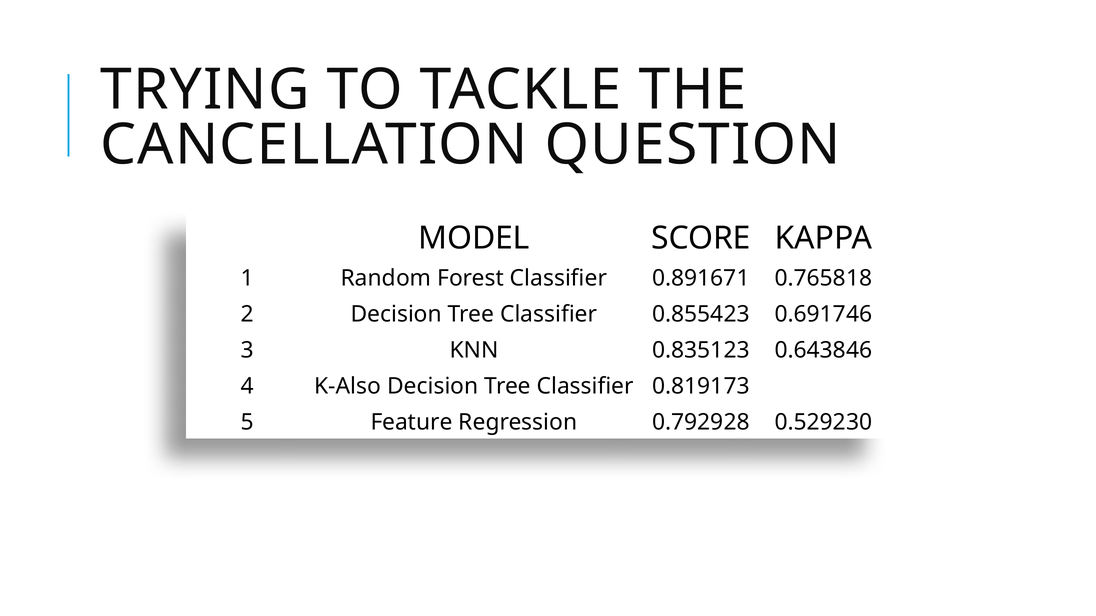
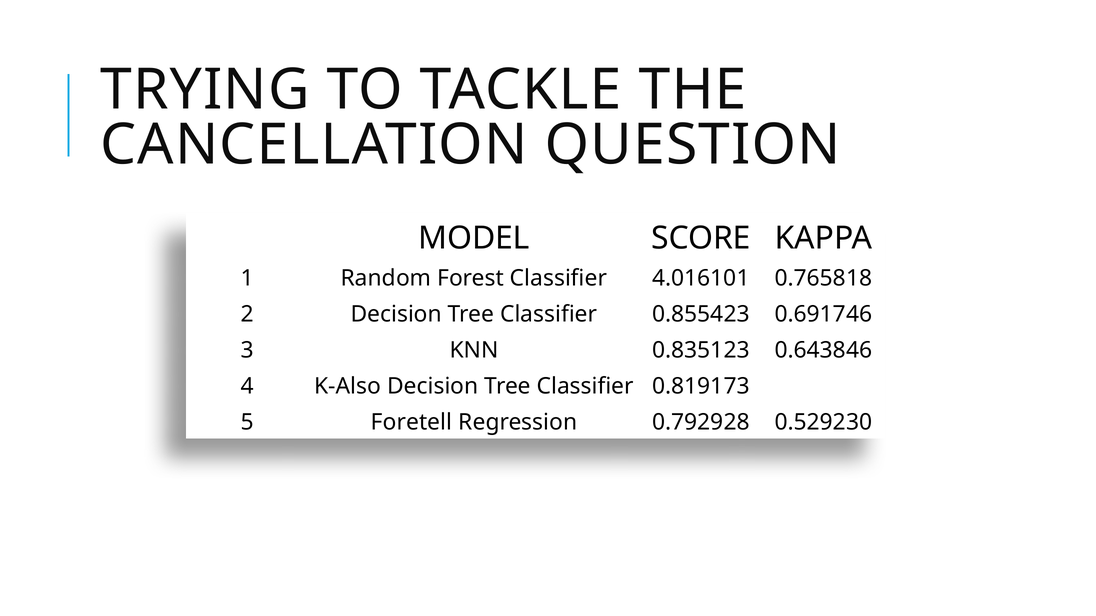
0.891671: 0.891671 -> 4.016101
Feature: Feature -> Foretell
